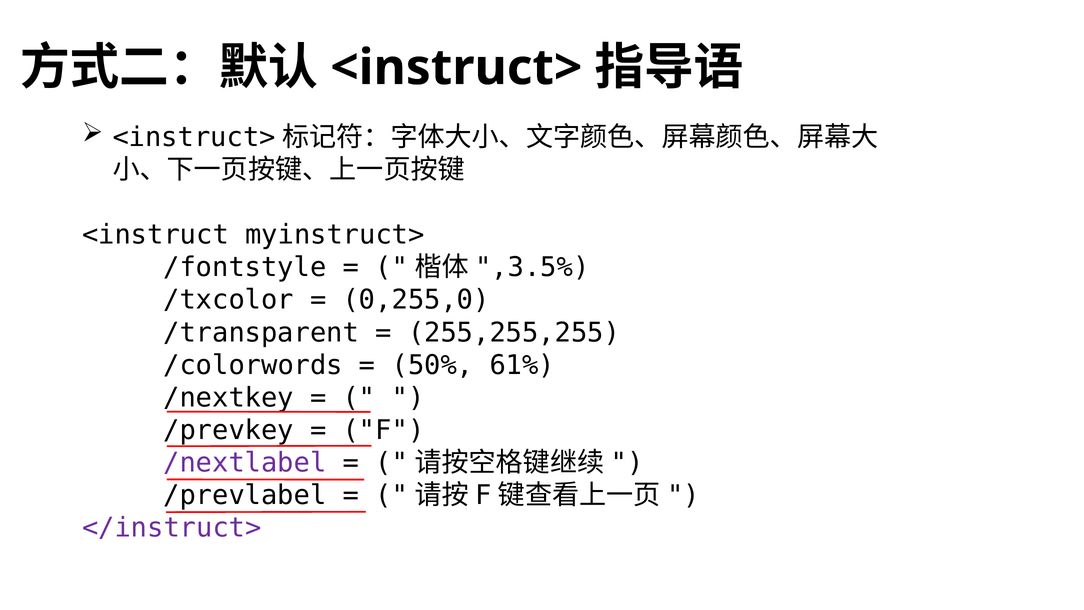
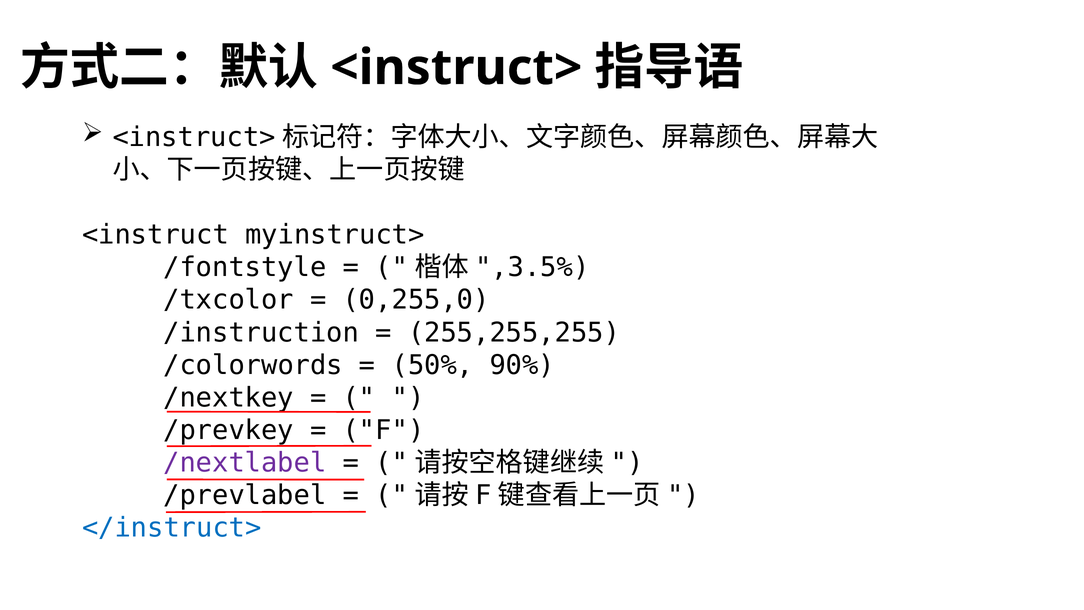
/transparent: /transparent -> /instruction
61%: 61% -> 90%
</instruct> colour: purple -> blue
